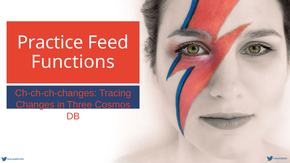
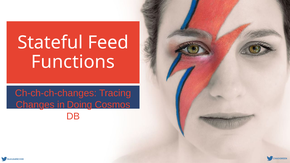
Practice: Practice -> Stateful
Three: Three -> Doing
